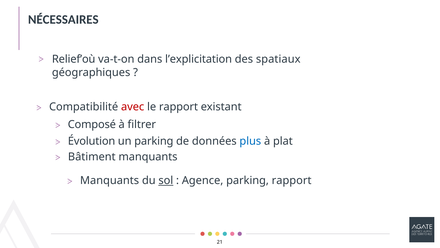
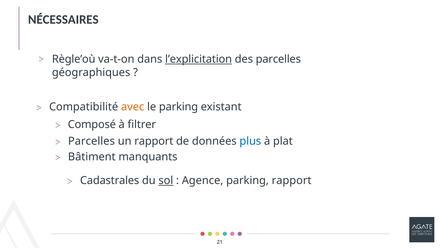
Relief’où: Relief’où -> Règle’où
l’explicitation underline: none -> present
des spatiaux: spatiaux -> parcelles
avec colour: red -> orange
le rapport: rapport -> parking
Évolution at (92, 141): Évolution -> Parcelles
un parking: parking -> rapport
Manquants at (110, 180): Manquants -> Cadastrales
